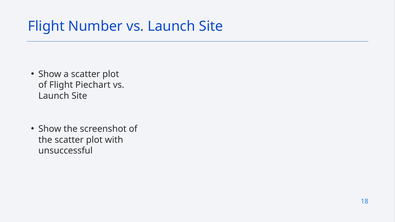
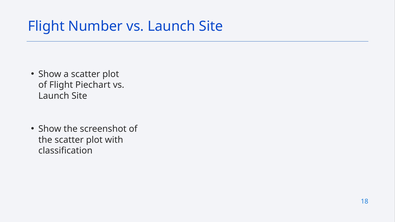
unsuccessful: unsuccessful -> classification
